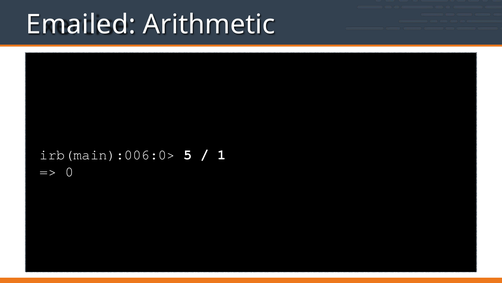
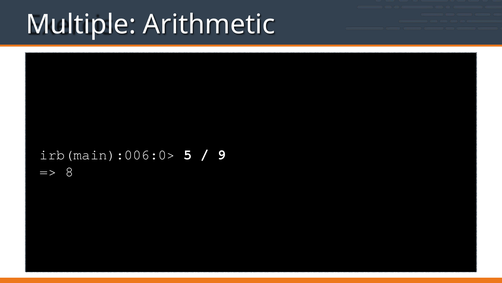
Emailed: Emailed -> Multiple
1: 1 -> 9
0: 0 -> 8
